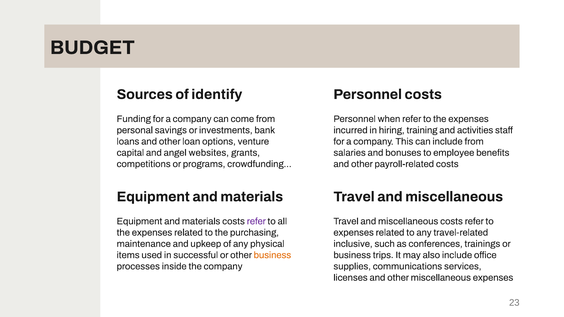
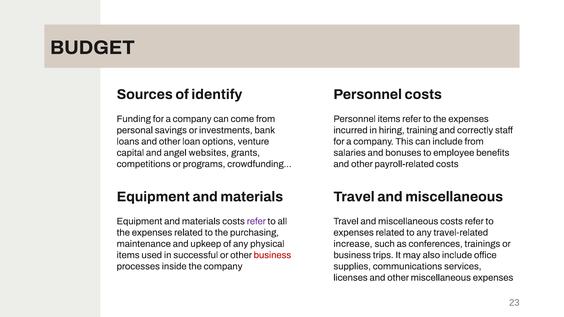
Personnel when: when -> items
activities: activities -> correctly
inclusive: inclusive -> increase
business at (272, 255) colour: orange -> red
